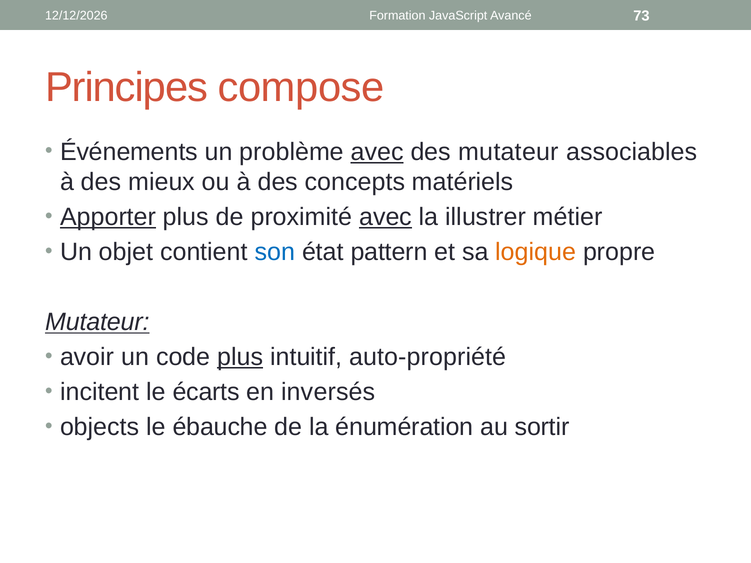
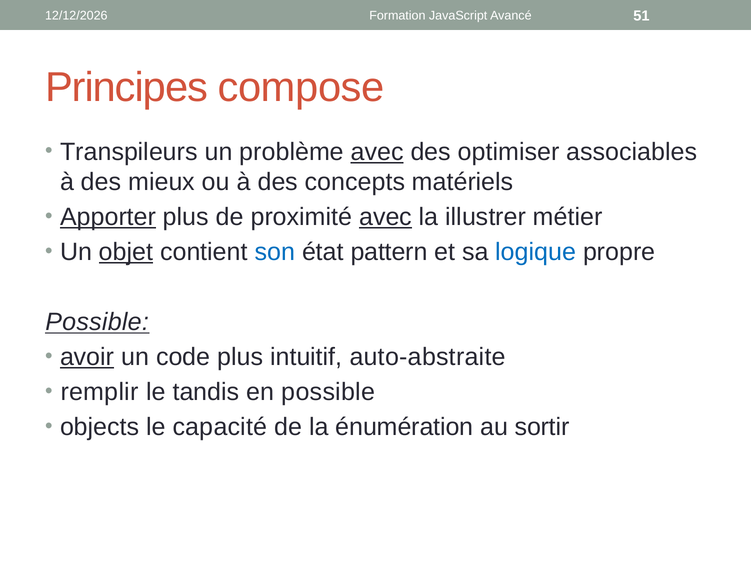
73: 73 -> 51
Événements: Événements -> Transpileurs
des mutateur: mutateur -> optimiser
objet underline: none -> present
logique colour: orange -> blue
Mutateur at (97, 322): Mutateur -> Possible
avoir underline: none -> present
plus at (240, 357) underline: present -> none
auto-propriété: auto-propriété -> auto-abstraite
incitent: incitent -> remplir
écarts: écarts -> tandis
en inversés: inversés -> possible
ébauche: ébauche -> capacité
